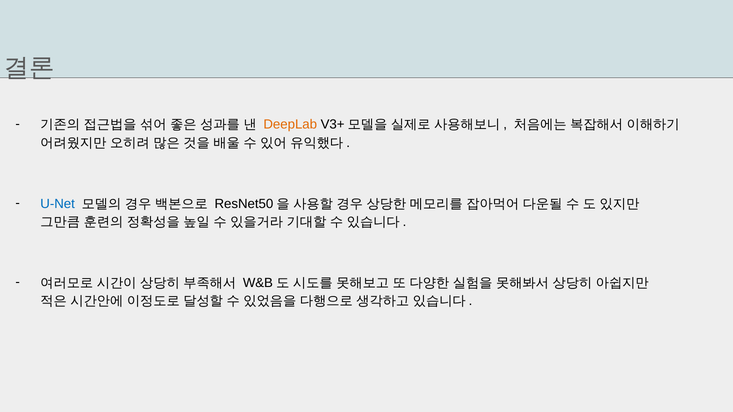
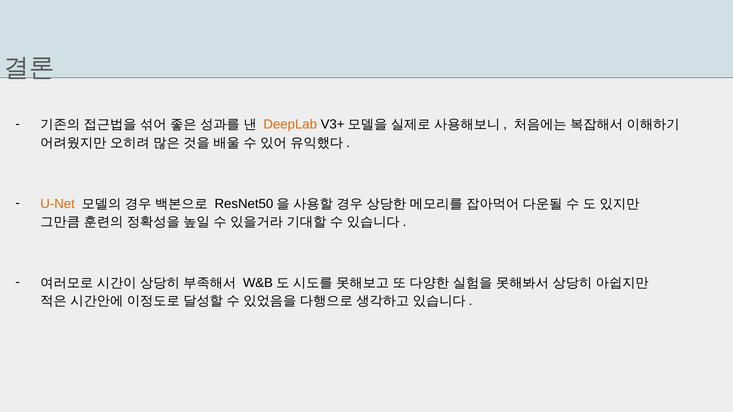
U-Net colour: blue -> orange
